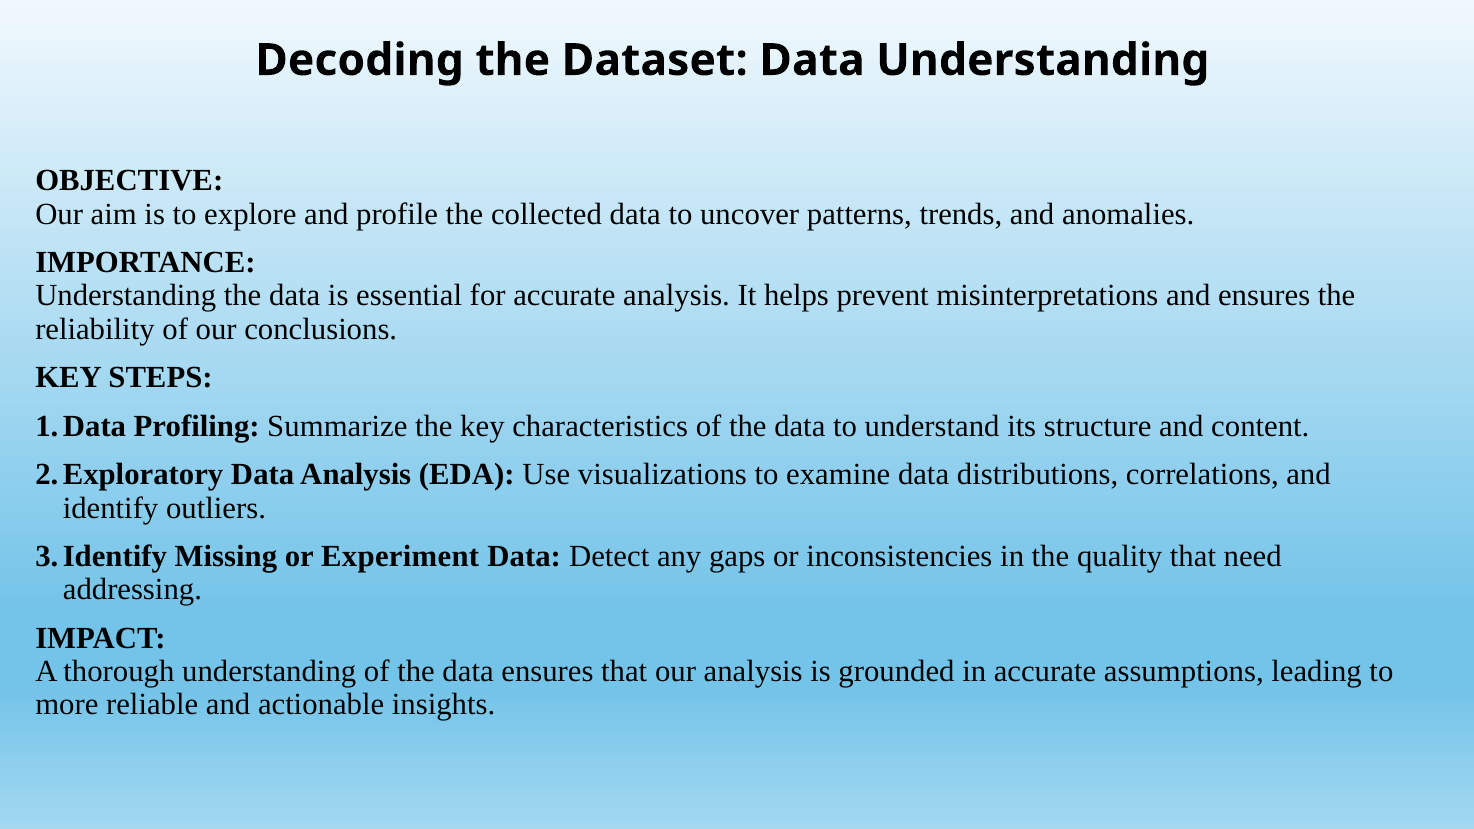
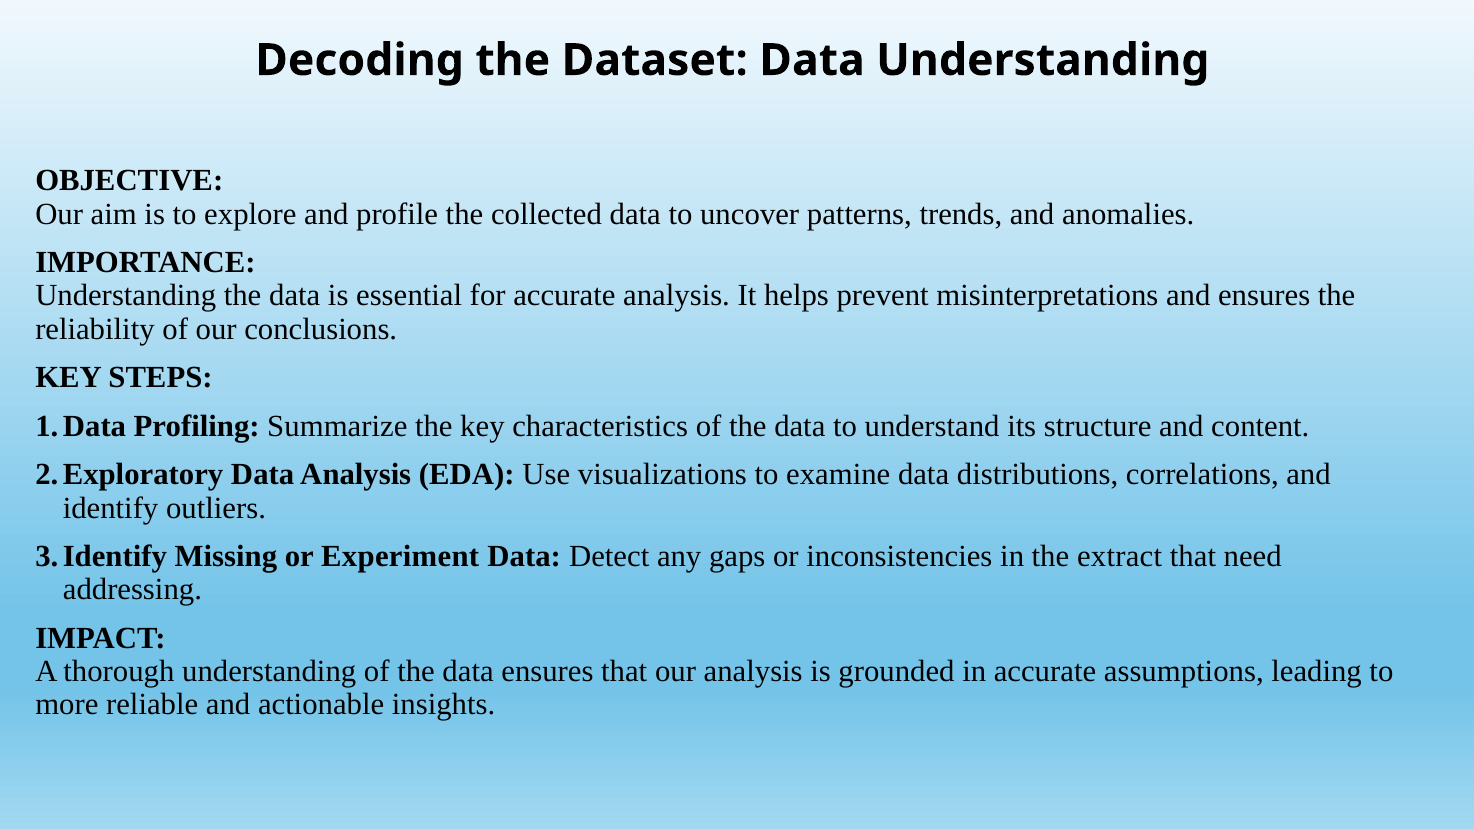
quality: quality -> extract
